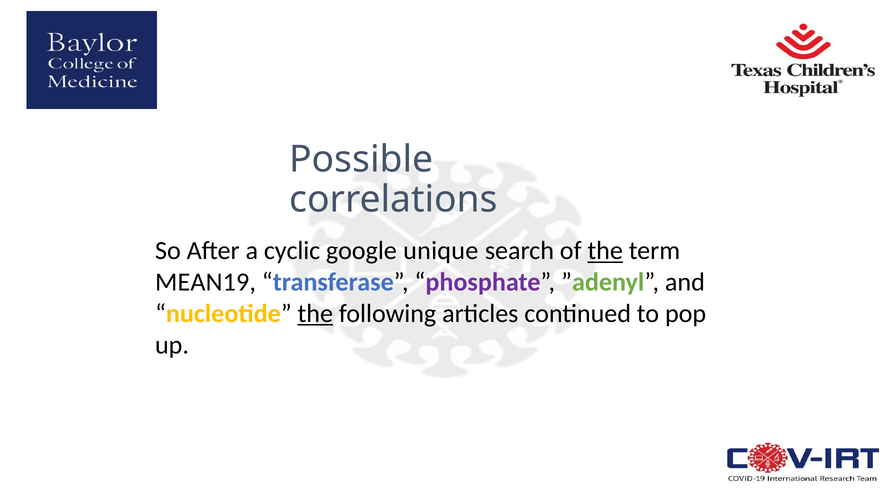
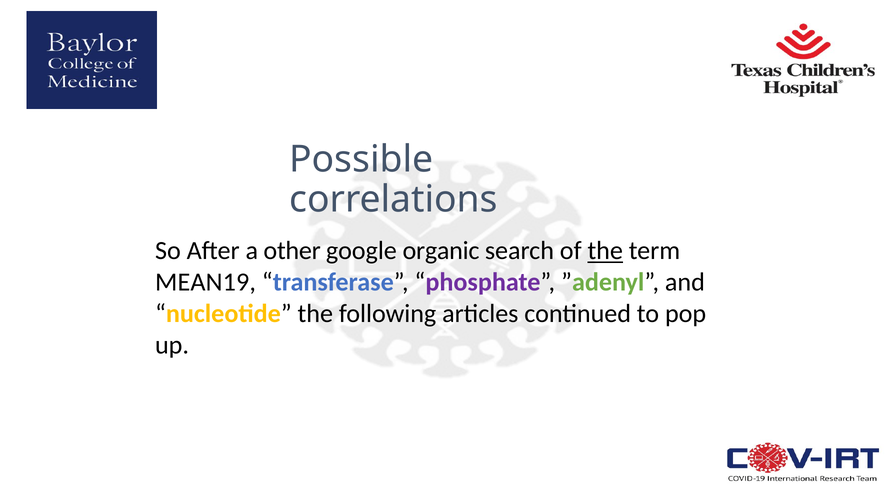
cyclic: cyclic -> other
unique: unique -> organic
the at (315, 314) underline: present -> none
